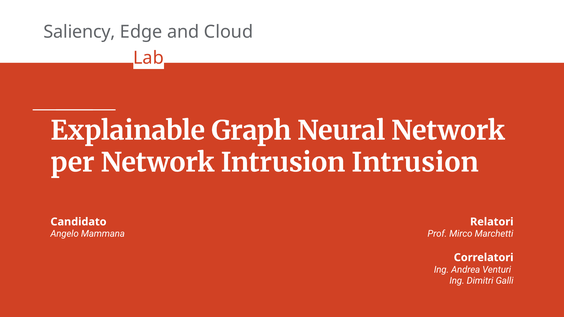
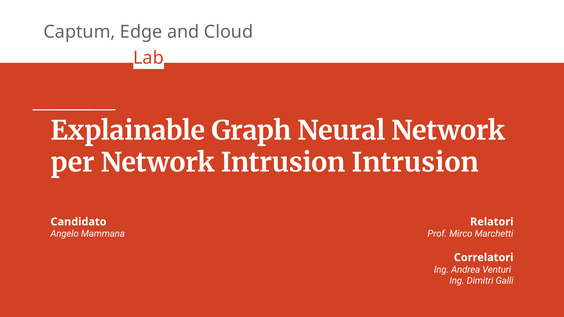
Saliency: Saliency -> Captum
